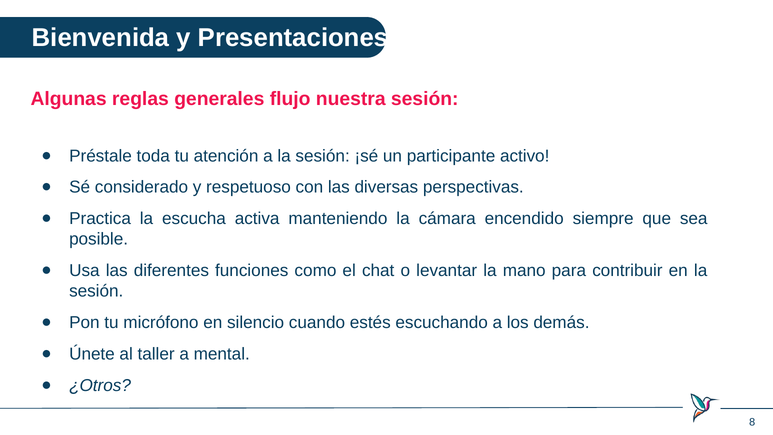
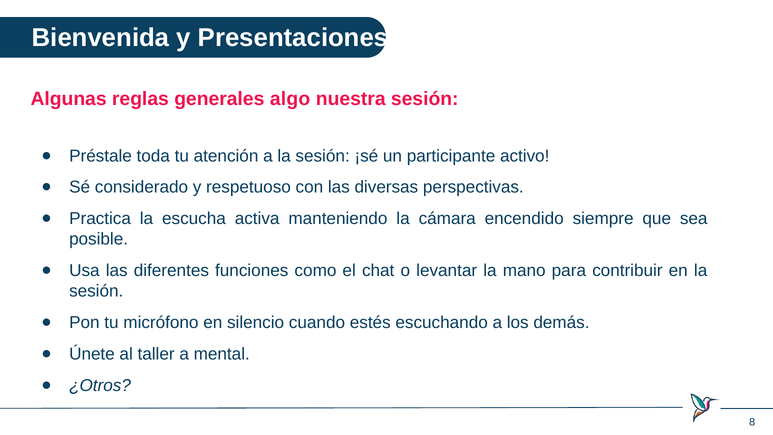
flujo: flujo -> algo
